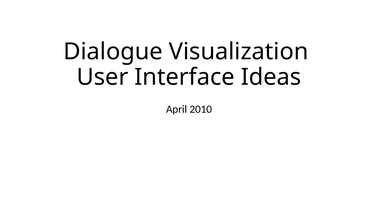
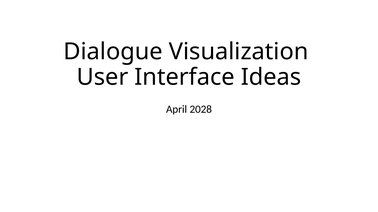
2010: 2010 -> 2028
